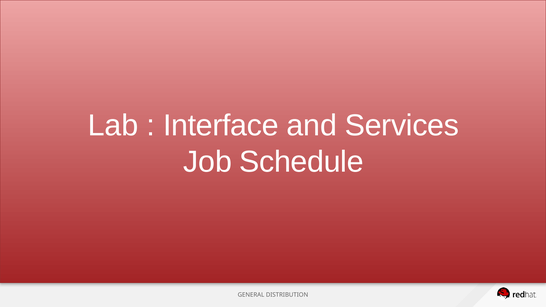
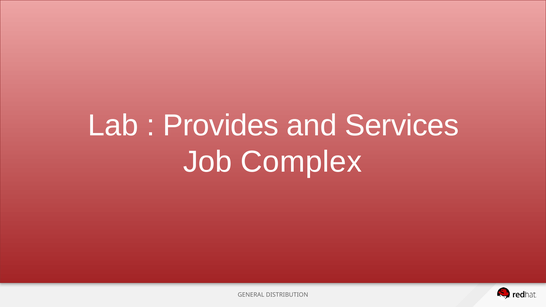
Interface: Interface -> Provides
Schedule: Schedule -> Complex
